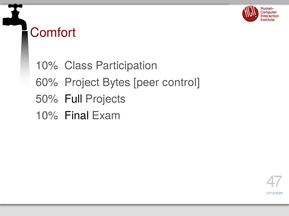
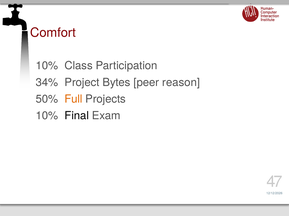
60%: 60% -> 34%
control: control -> reason
Full colour: black -> orange
